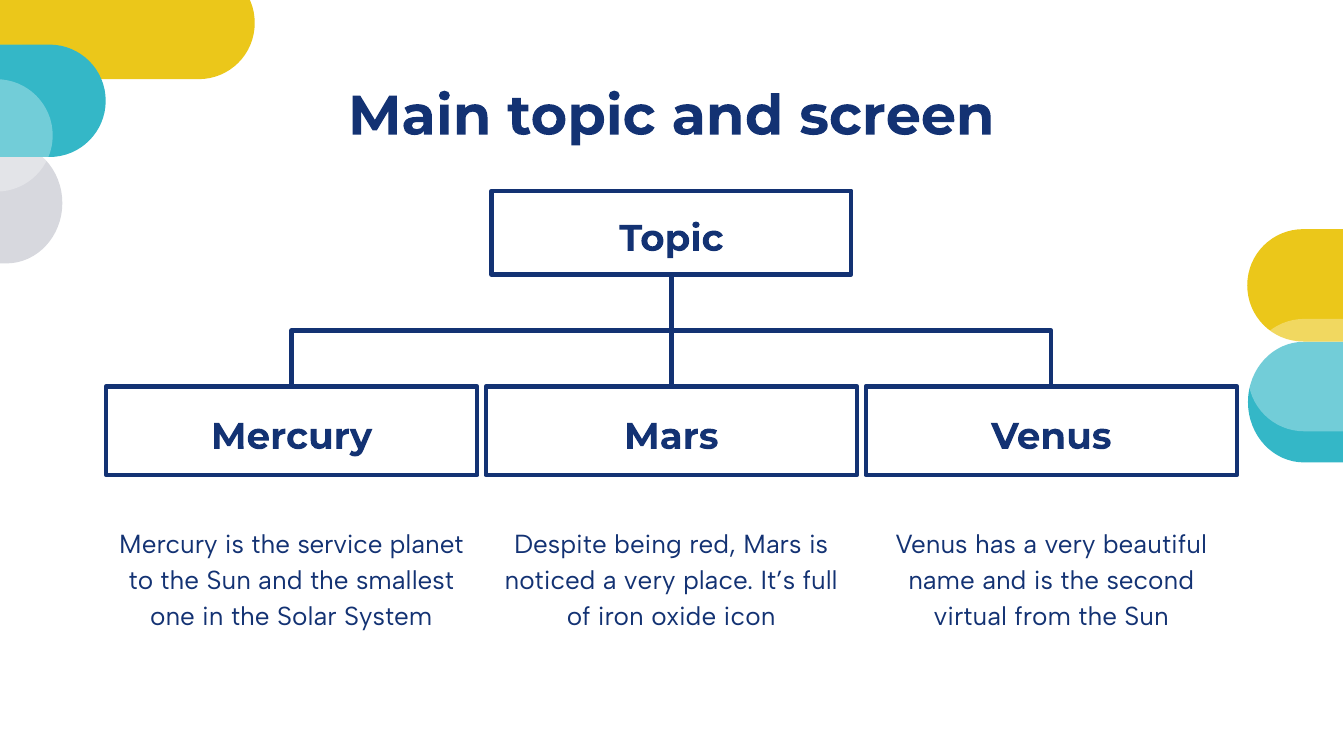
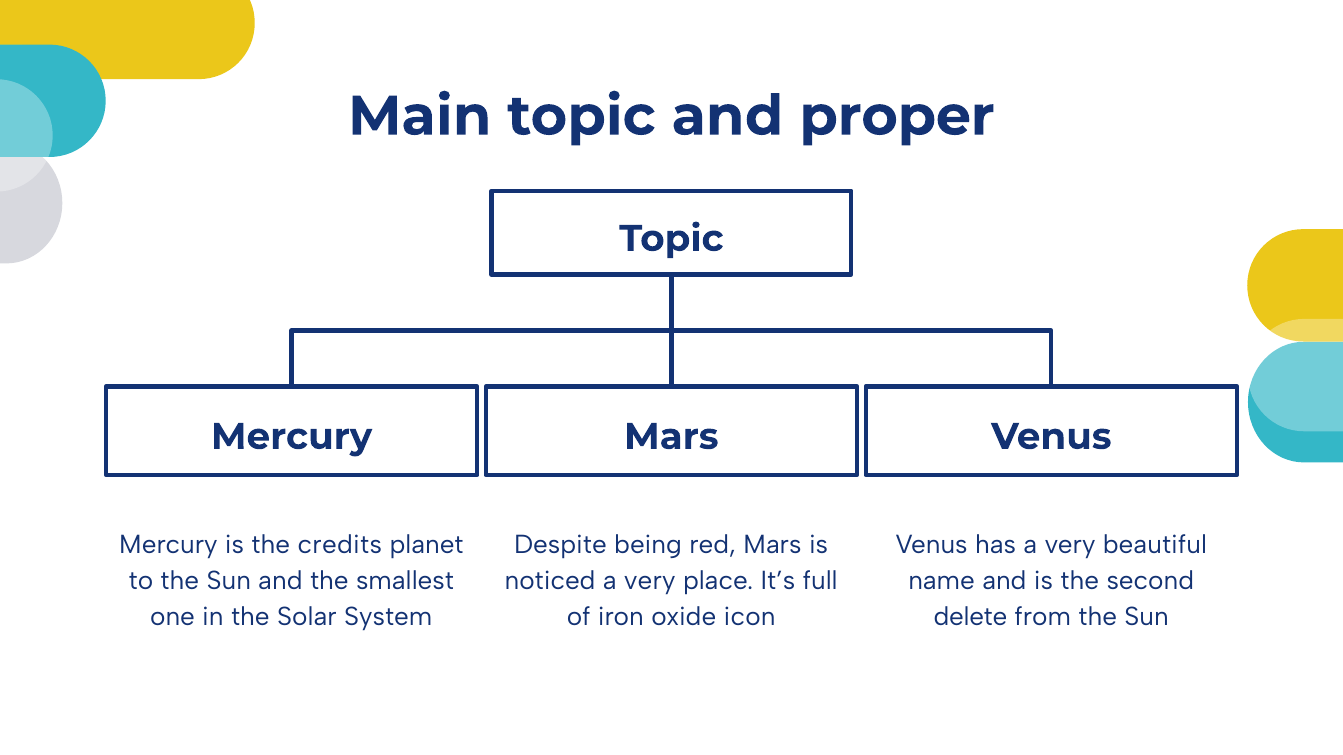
screen: screen -> proper
service: service -> credits
virtual: virtual -> delete
